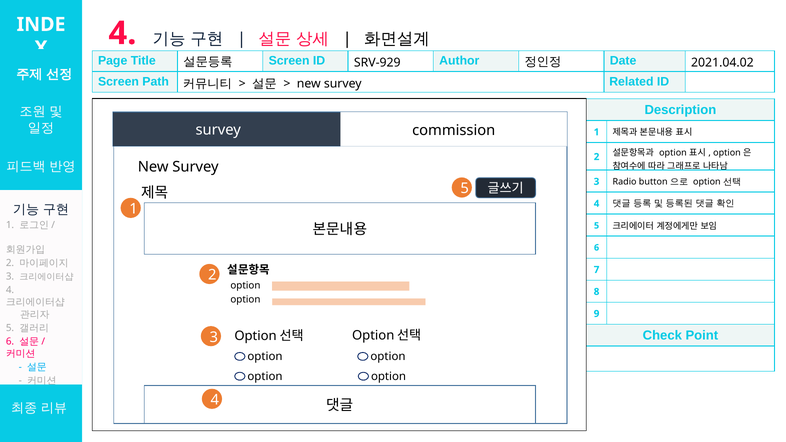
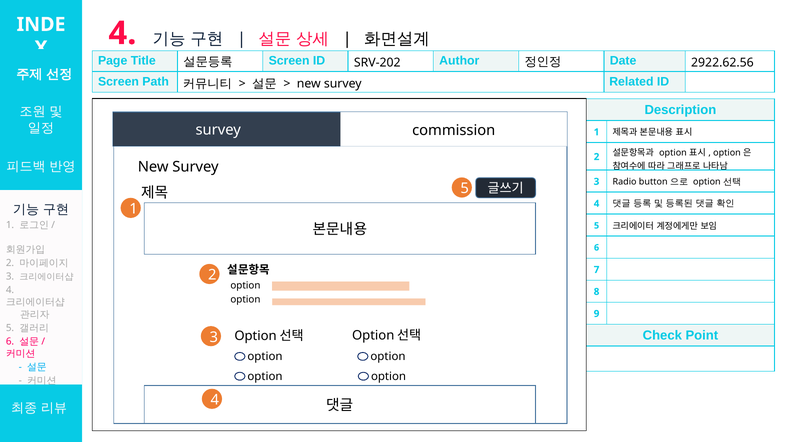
SRV-929: SRV-929 -> SRV-202
2021.04.02: 2021.04.02 -> 2922.62.56
